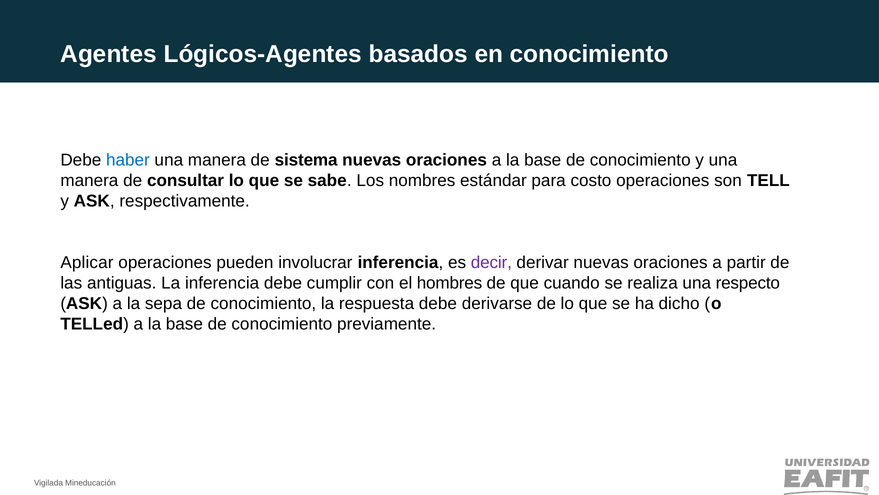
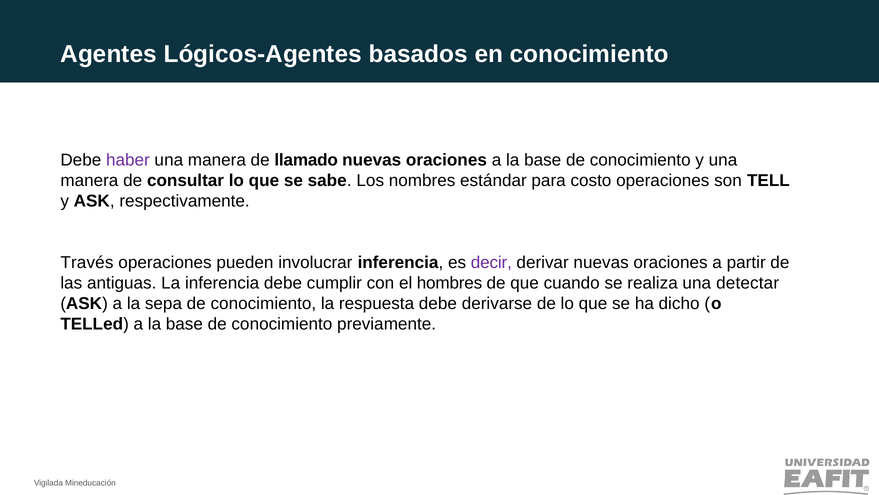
haber colour: blue -> purple
sistema: sistema -> llamado
Aplicar: Aplicar -> Través
respecto: respecto -> detectar
